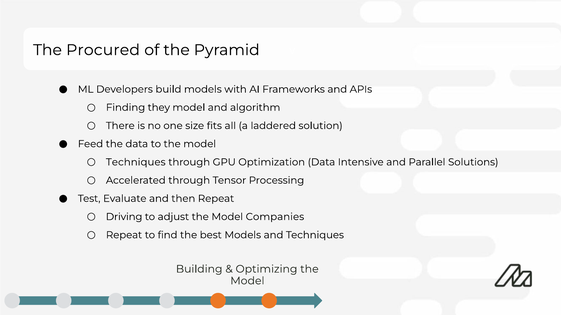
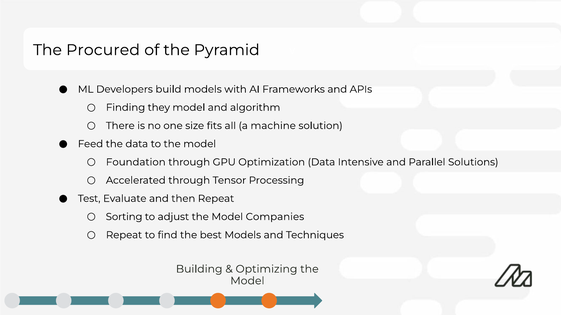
laddered: laddered -> machine
Techniques at (136, 162): Techniques -> Foundation
Driving: Driving -> Sorting
